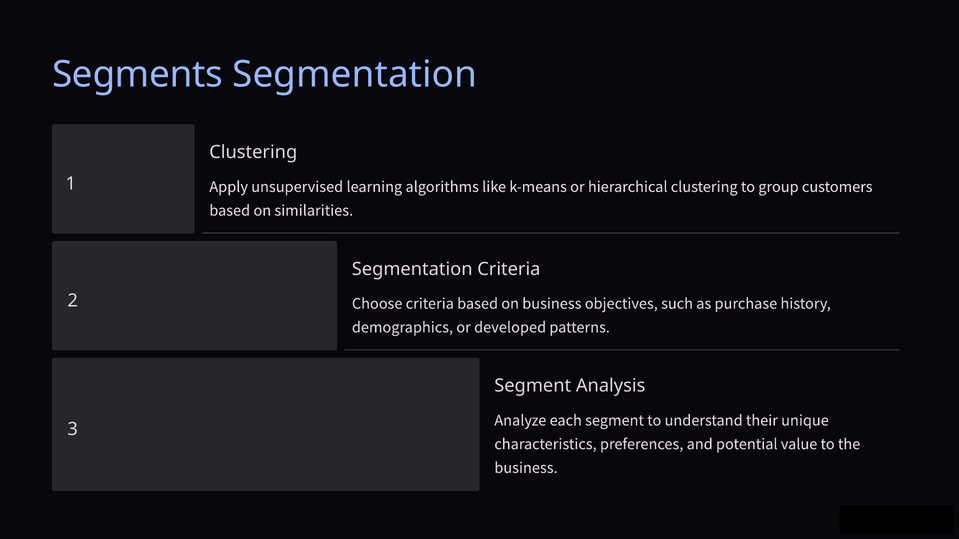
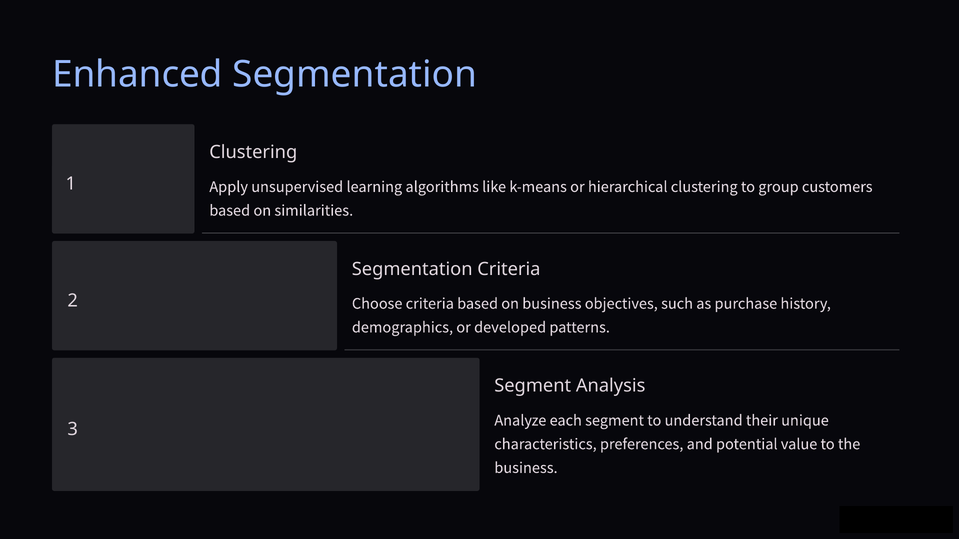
Segments: Segments -> Enhanced
